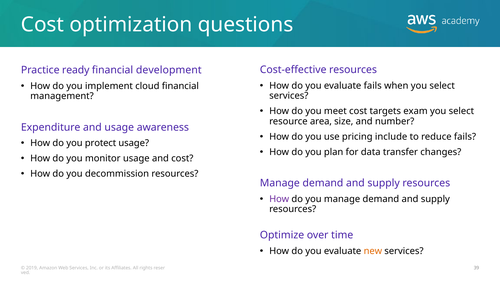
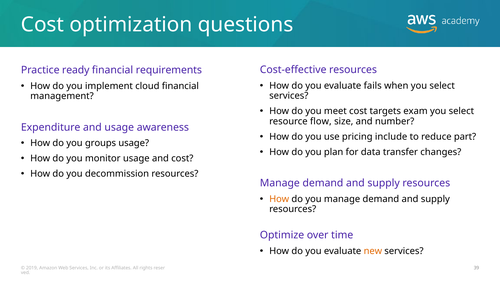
development: development -> requirements
area: area -> flow
reduce fails: fails -> part
protect: protect -> groups
How at (279, 199) colour: purple -> orange
